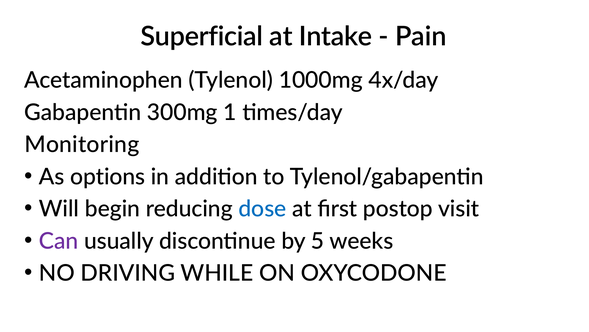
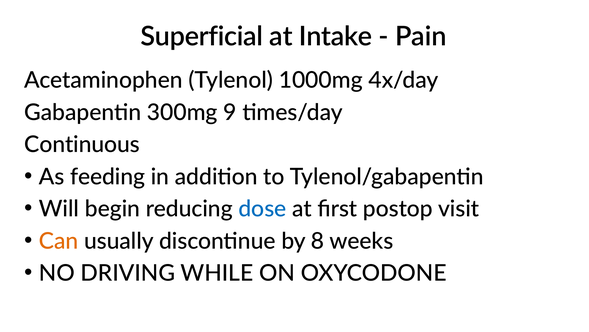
1: 1 -> 9
Monitoring: Monitoring -> Continuous
options: options -> feeding
Can colour: purple -> orange
5: 5 -> 8
